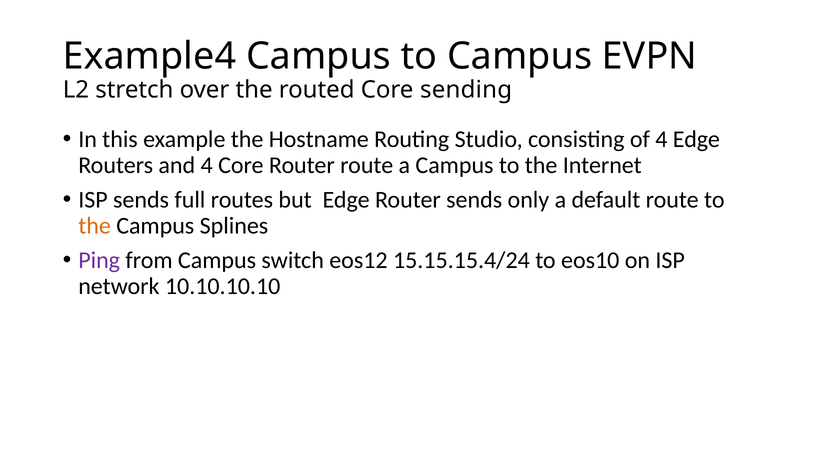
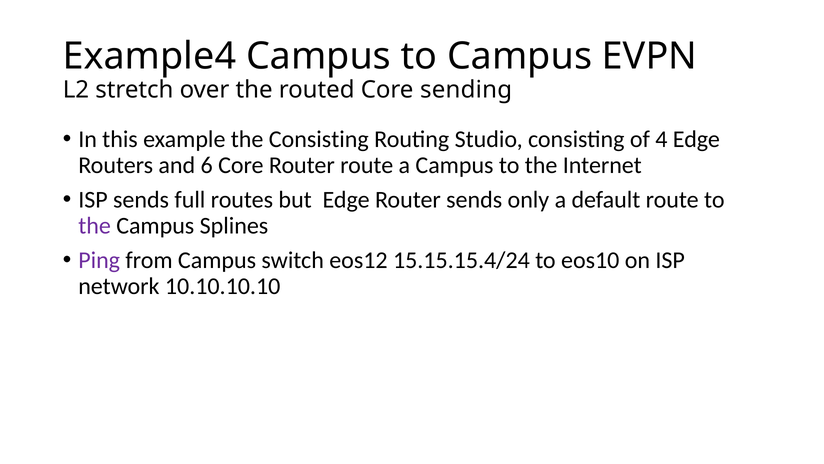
the Hostname: Hostname -> Consisting
and 4: 4 -> 6
the at (95, 226) colour: orange -> purple
